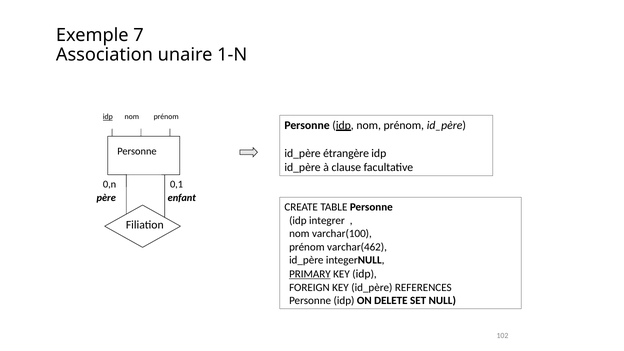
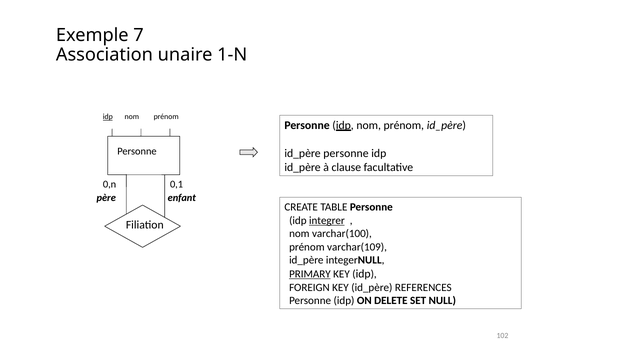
id_père étrangère: étrangère -> personne
integrer underline: none -> present
varchar(462: varchar(462 -> varchar(109
